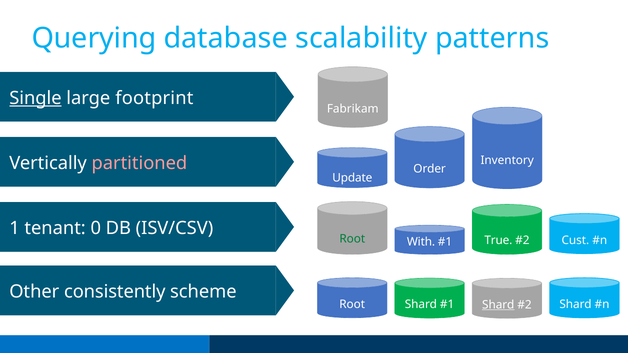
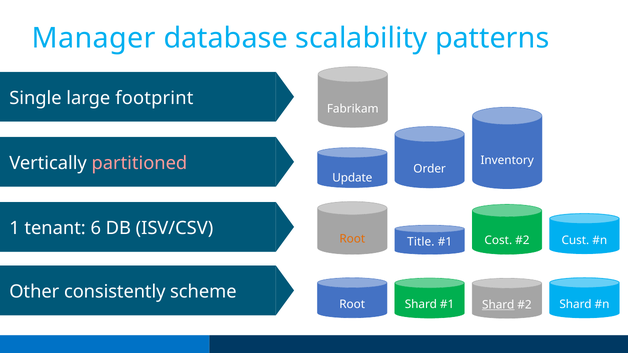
Querying: Querying -> Manager
Single underline: present -> none
0: 0 -> 6
Root at (352, 239) colour: green -> orange
With: With -> Title
True: True -> Cost
